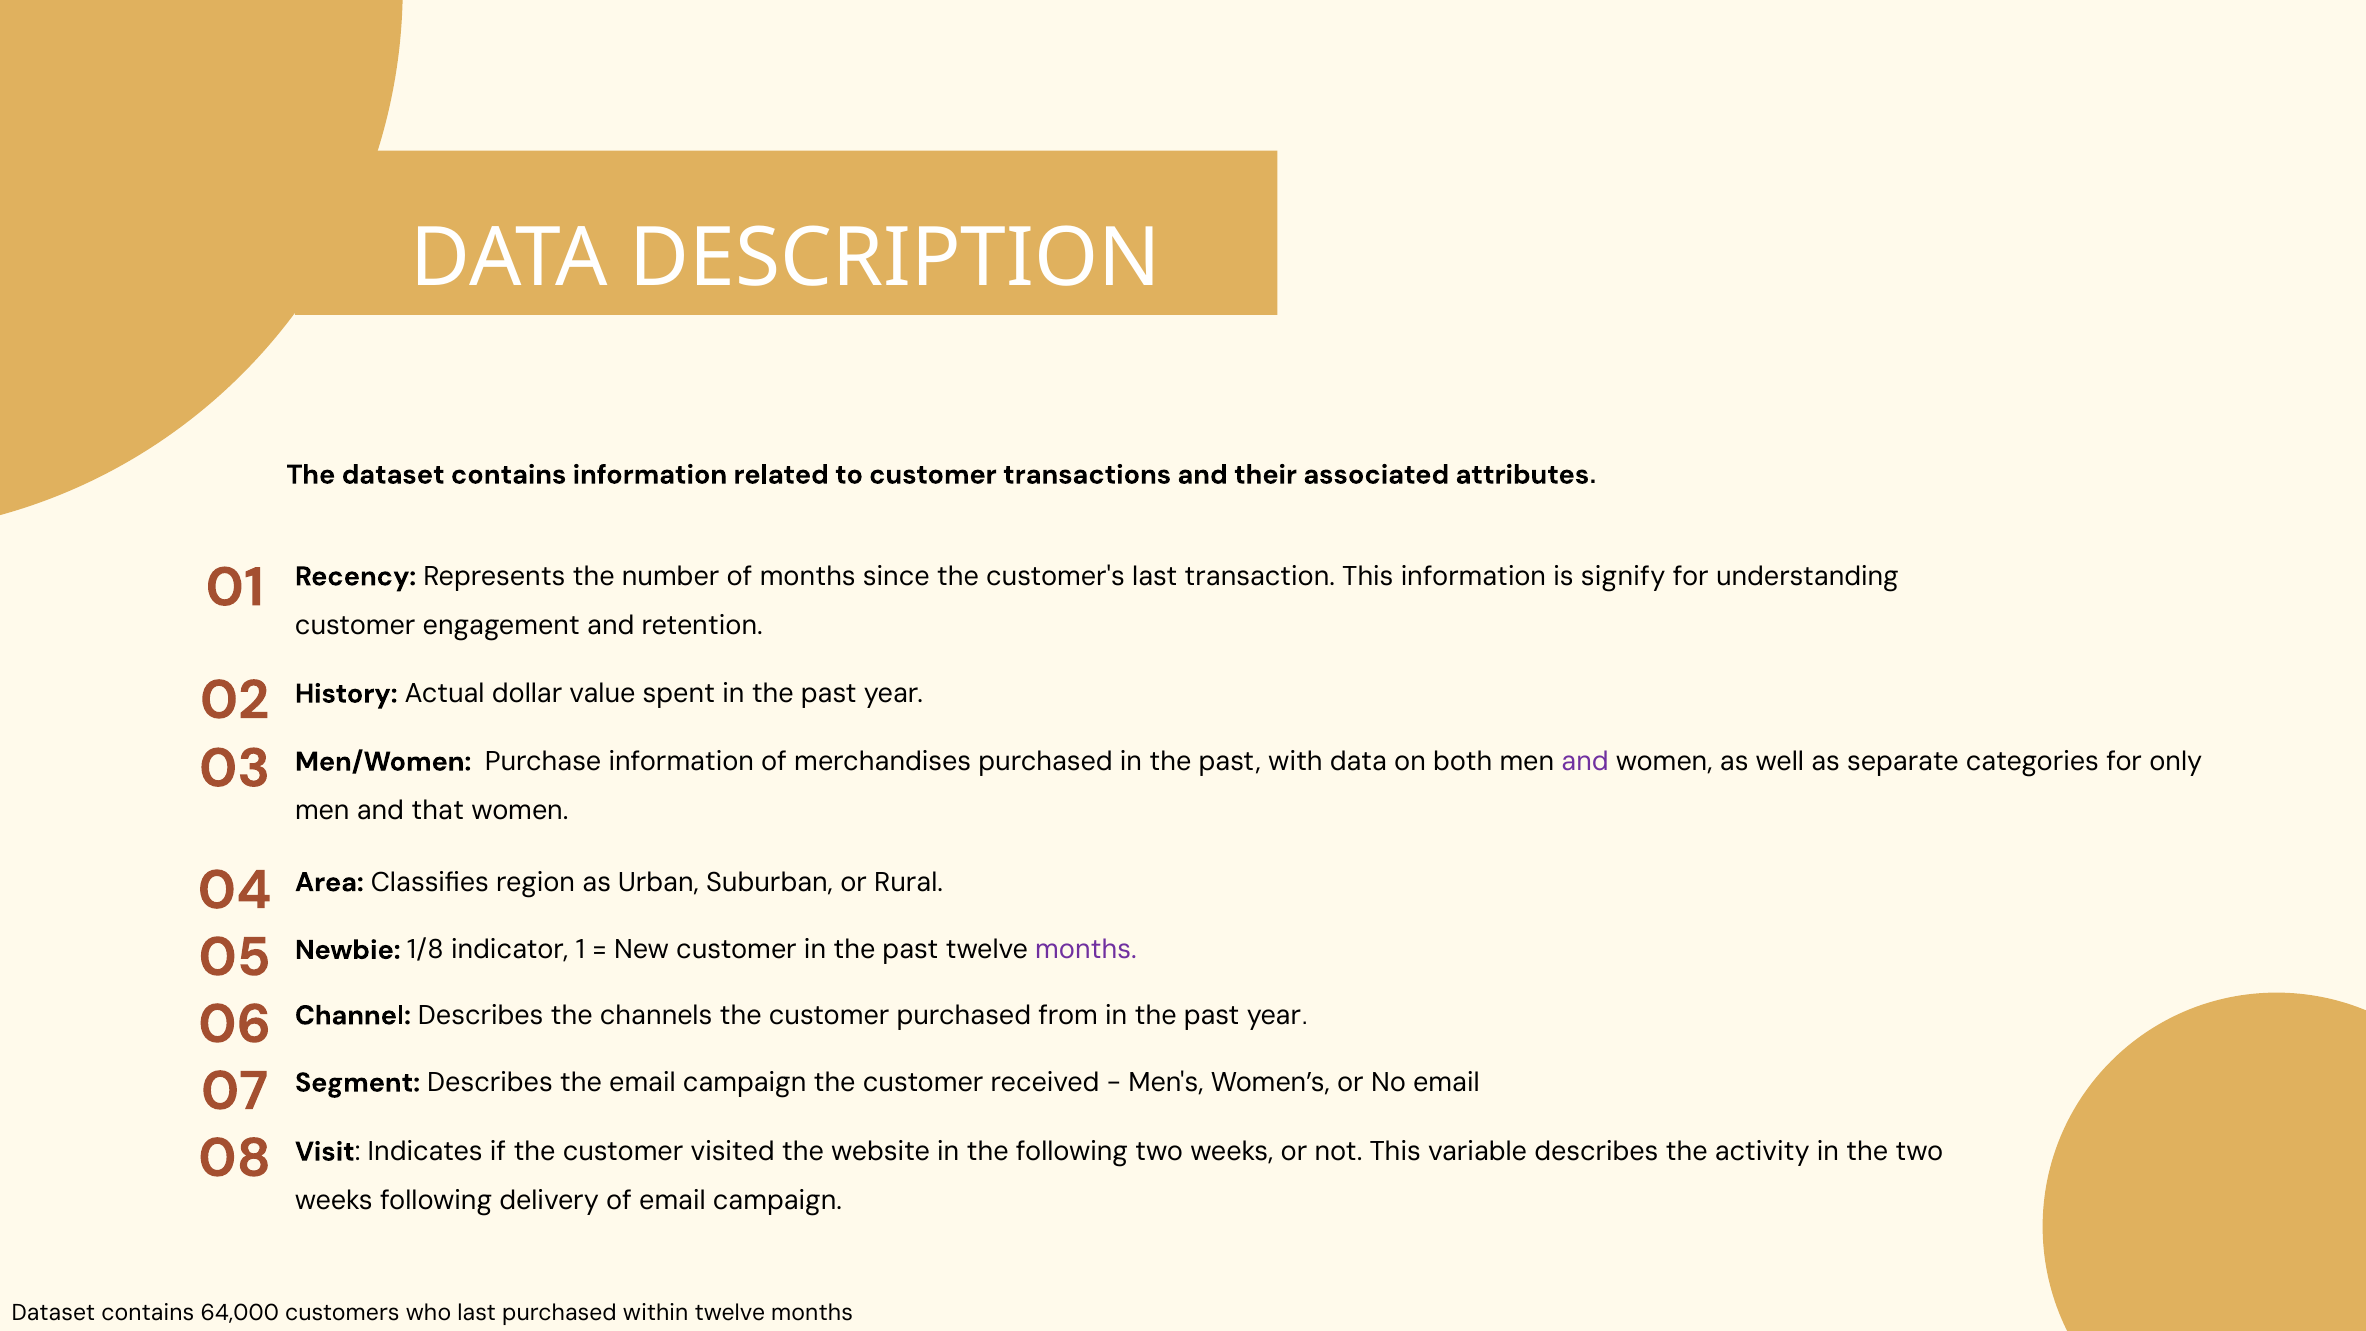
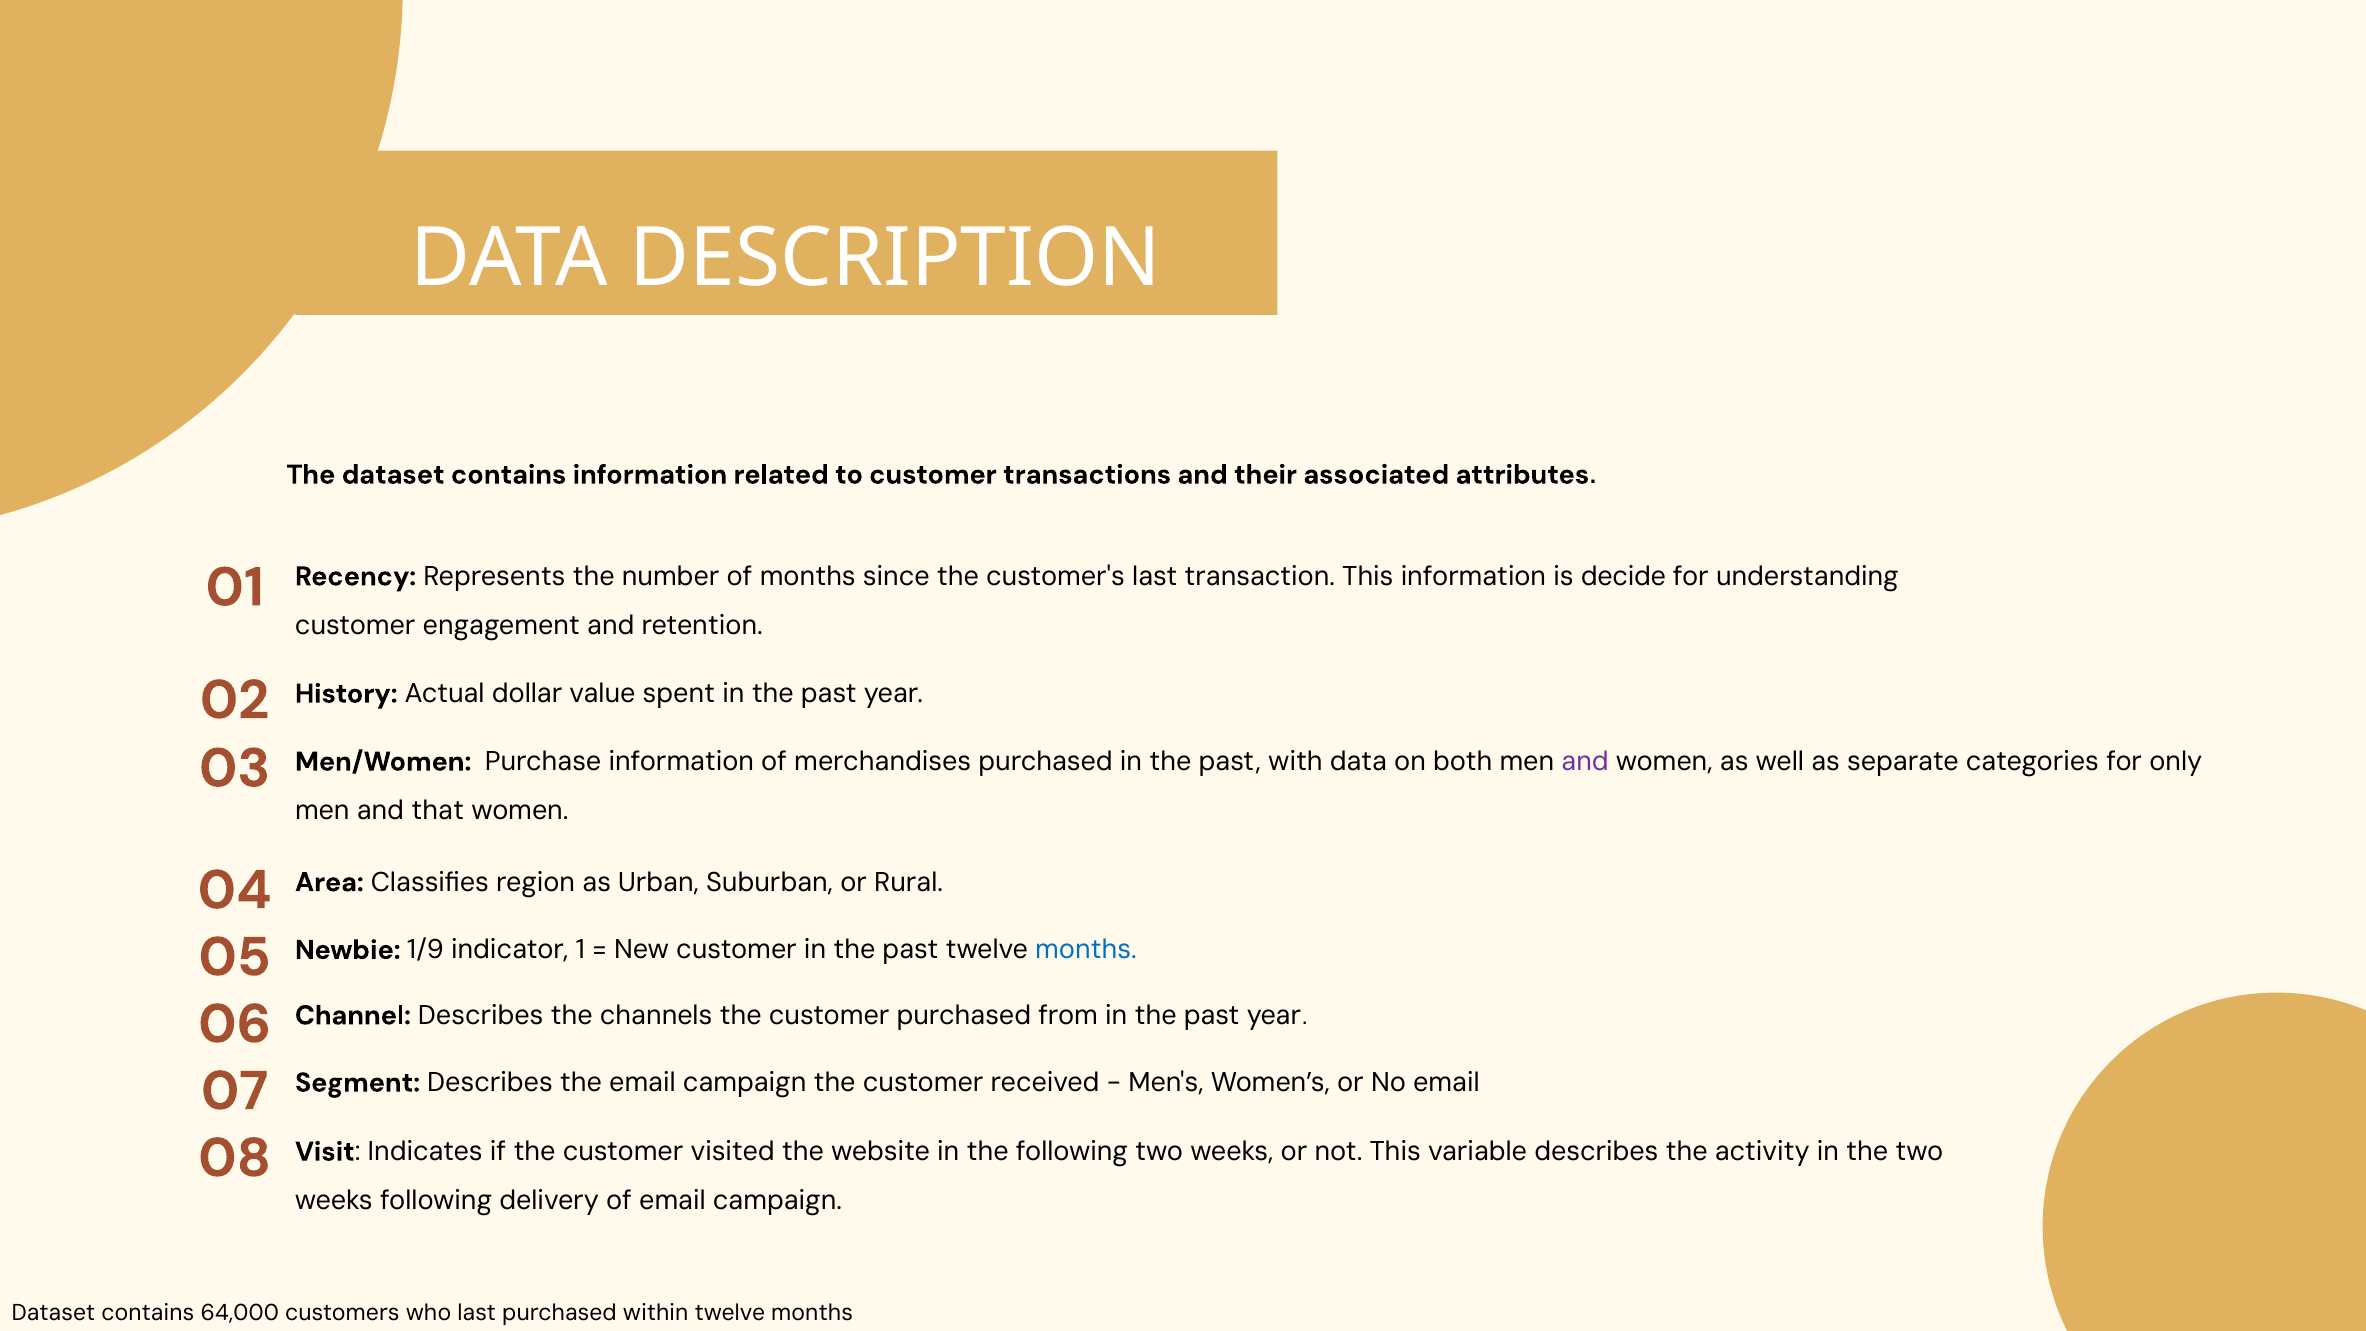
signify: signify -> decide
1/8: 1/8 -> 1/9
months at (1086, 950) colour: purple -> blue
